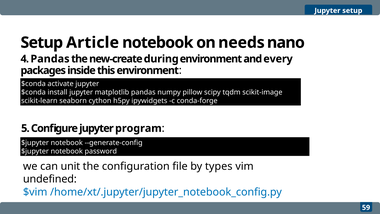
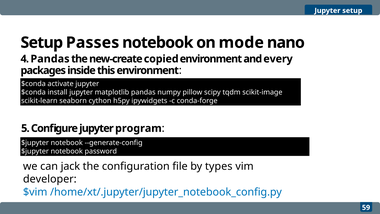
Article: Article -> Passes
needs: needs -> mode
during: during -> copied
unit: unit -> jack
undefined: undefined -> developer
